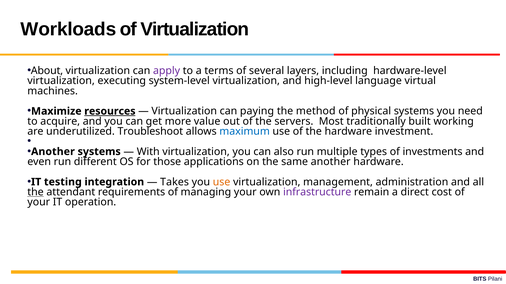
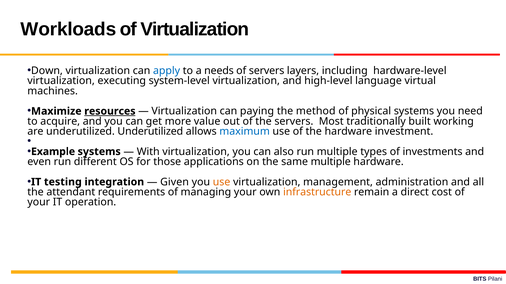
About: About -> Down
apply colour: purple -> blue
terms: terms -> needs
of several: several -> servers
underutilized Troubleshoot: Troubleshoot -> Underutilized
Another at (53, 152): Another -> Example
same another: another -> multiple
Takes: Takes -> Given
the at (36, 192) underline: present -> none
infrastructure colour: purple -> orange
